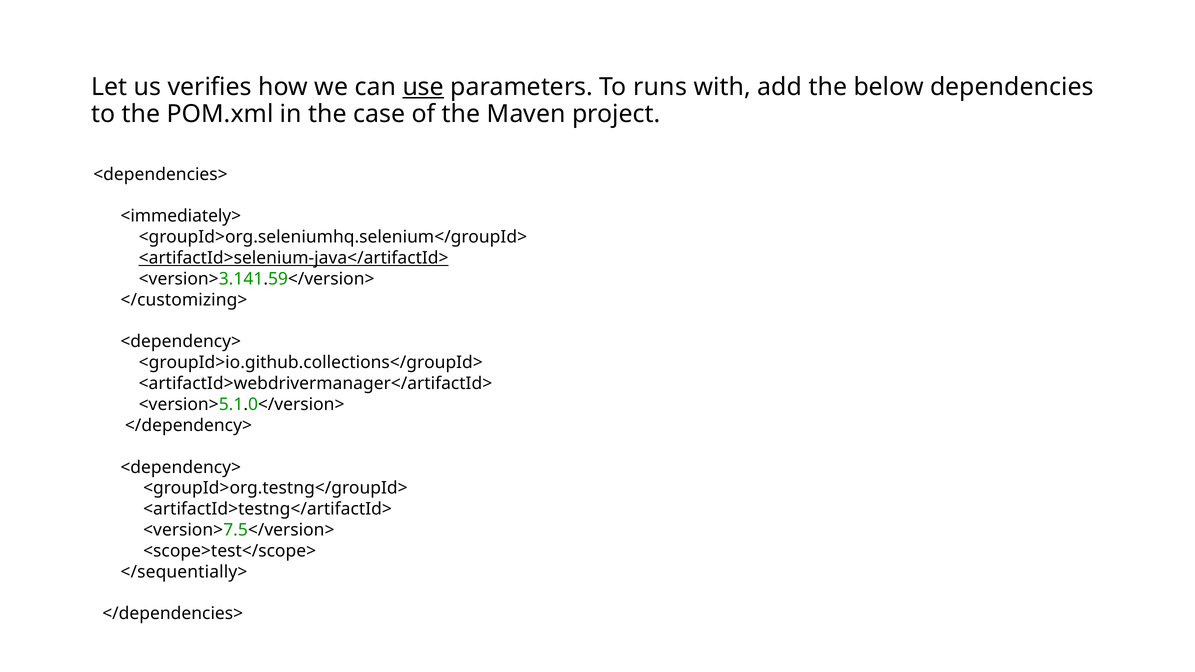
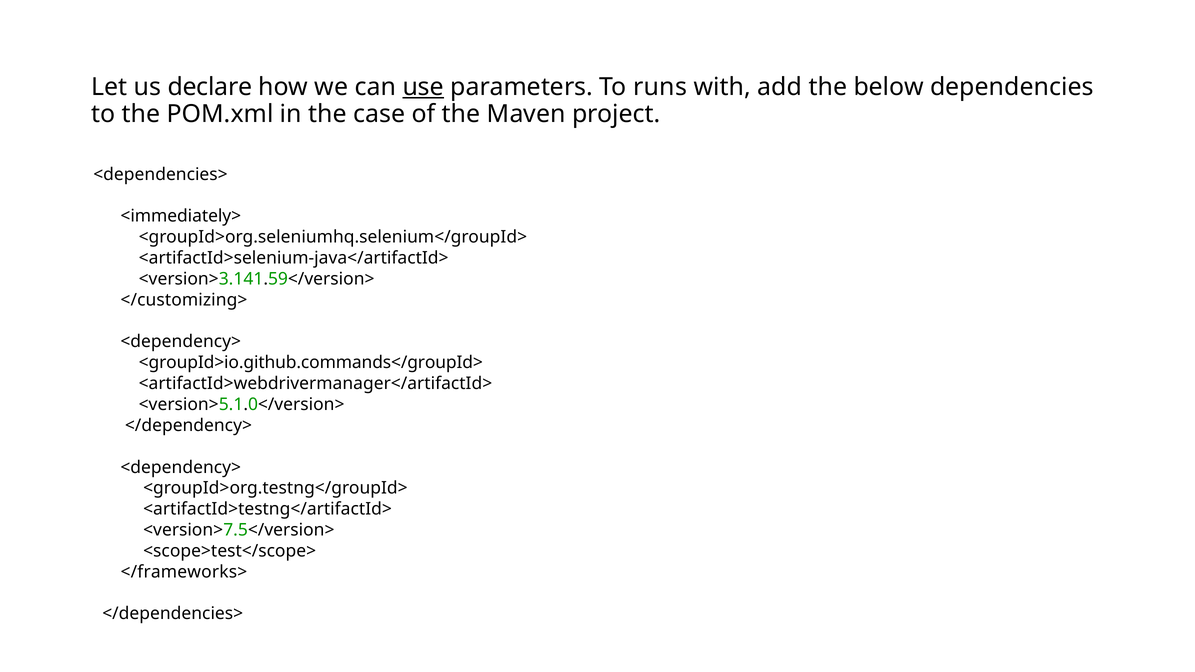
verifies: verifies -> declare
<artifactId>selenium-java</artifactId> underline: present -> none
<groupId>io.github.collections</groupId>: <groupId>io.github.collections</groupId> -> <groupId>io.github.commands</groupId>
</sequentially>: </sequentially> -> </frameworks>
